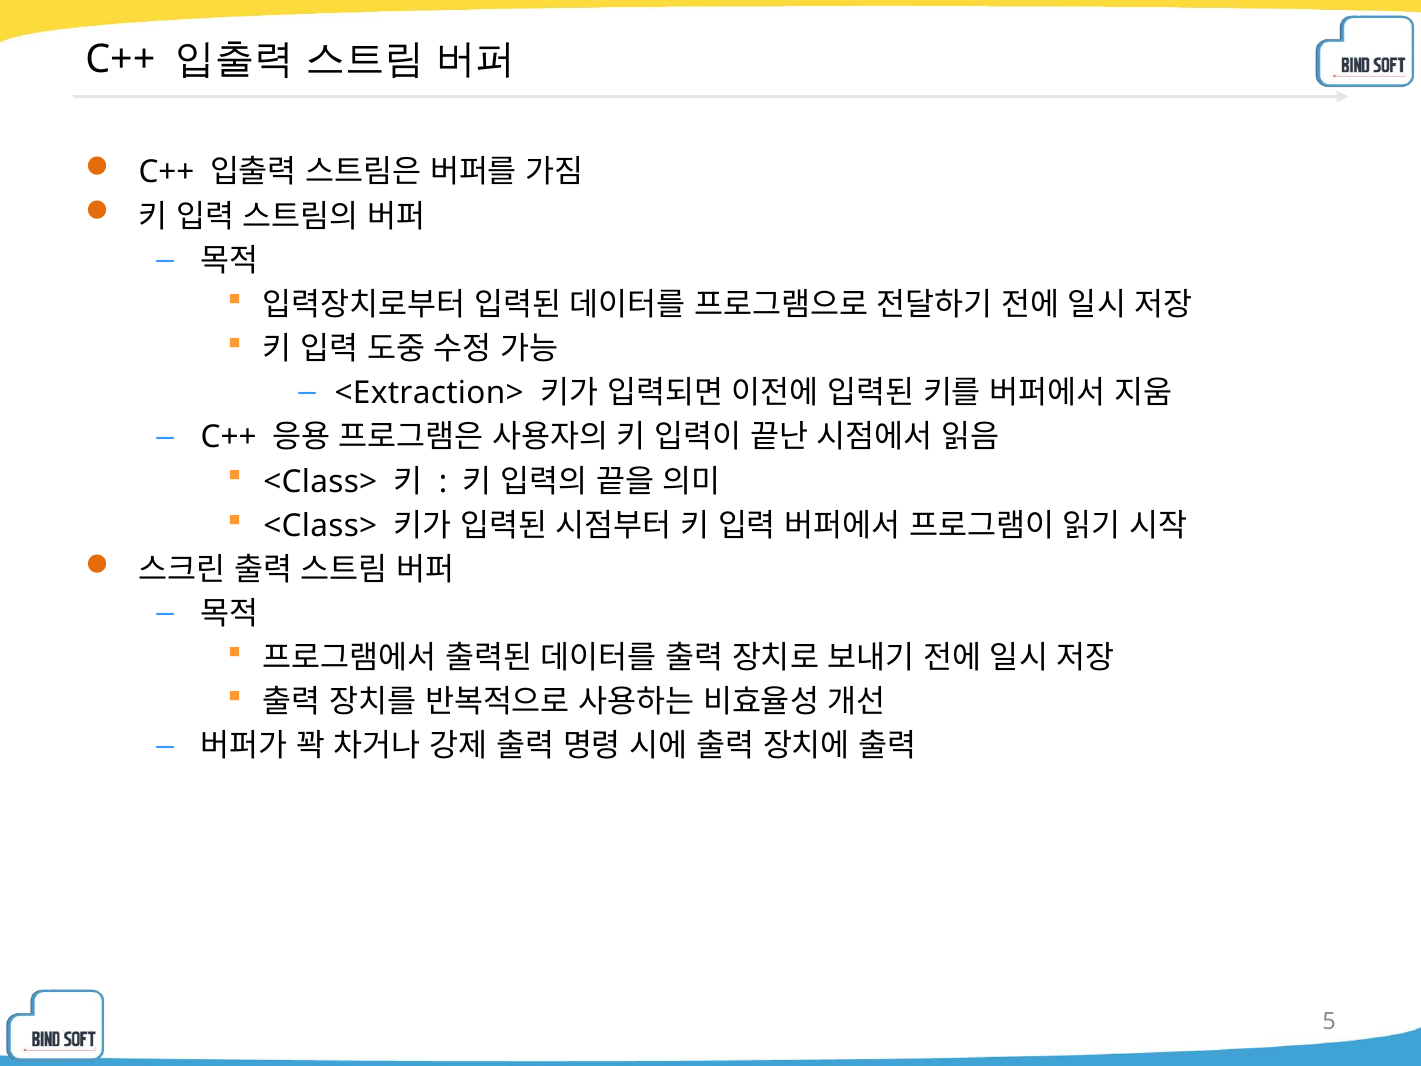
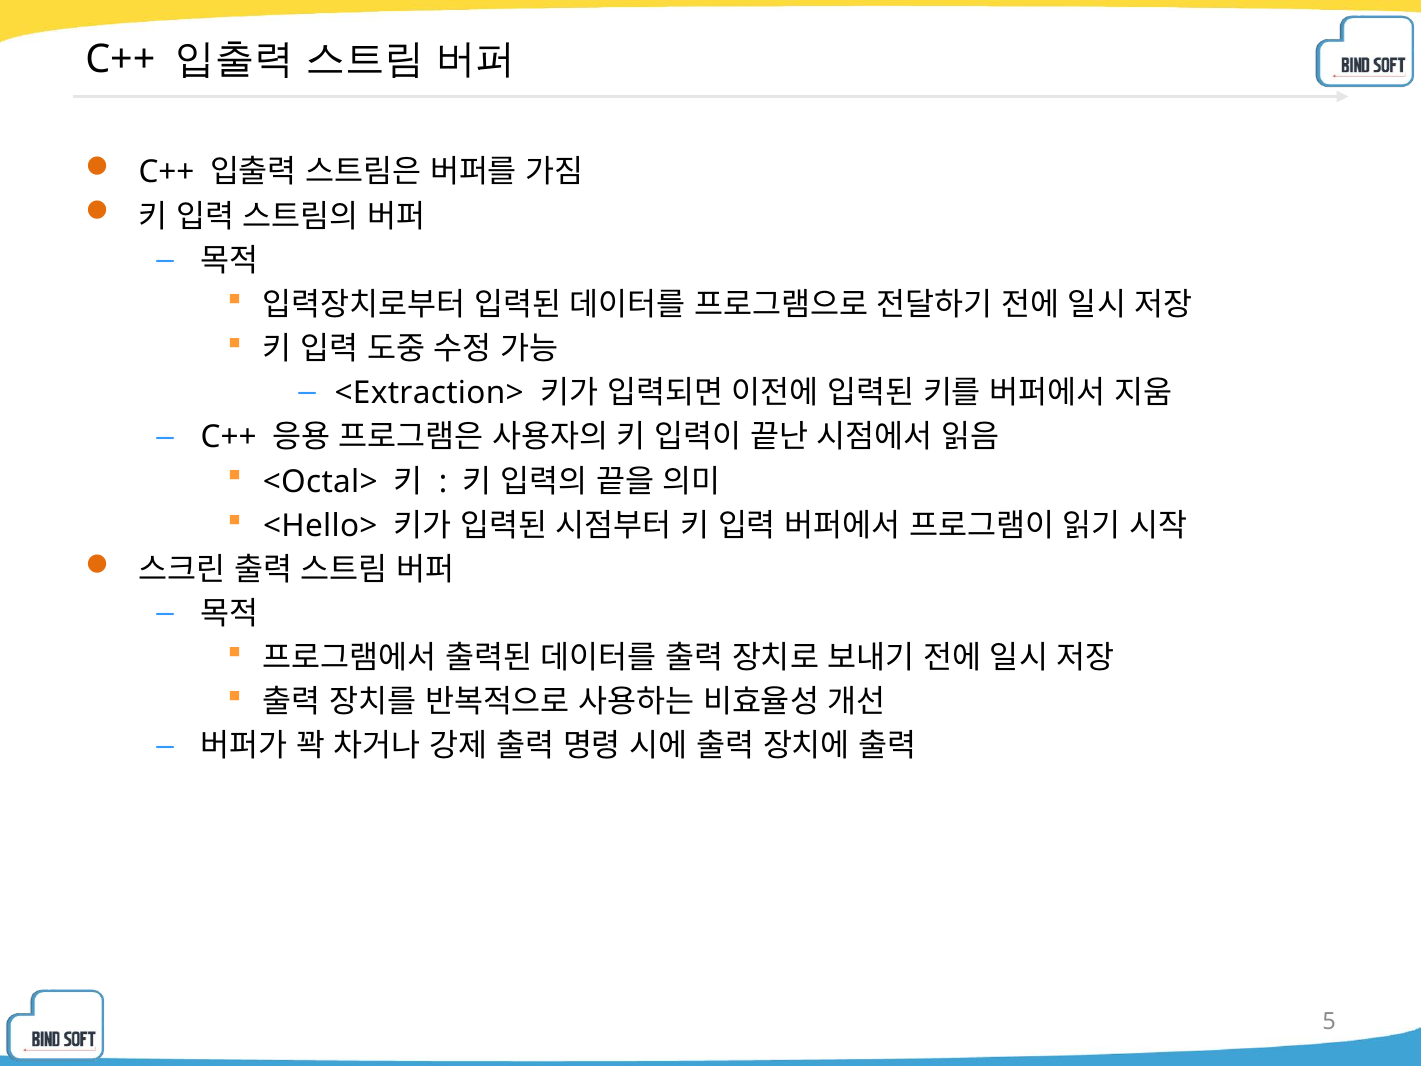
<Class> at (320, 482): <Class> -> <Octal>
<Class> at (320, 526): <Class> -> <Hello>
